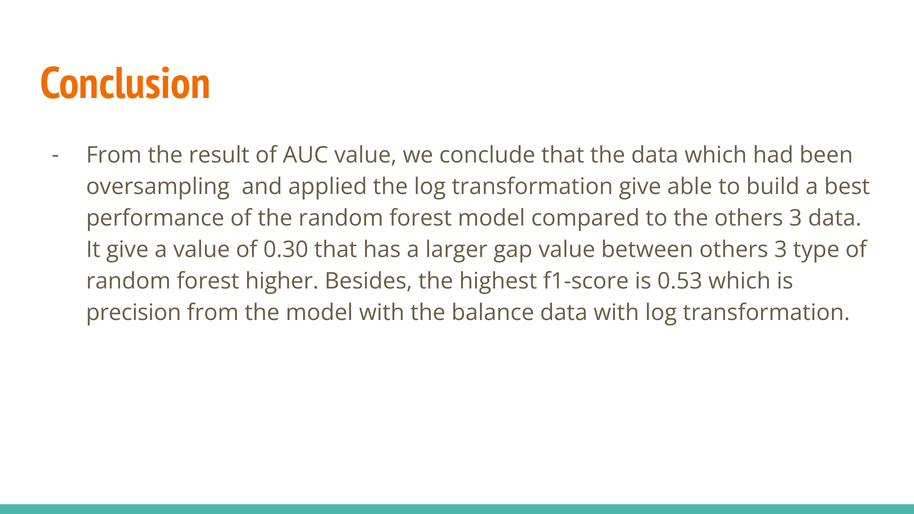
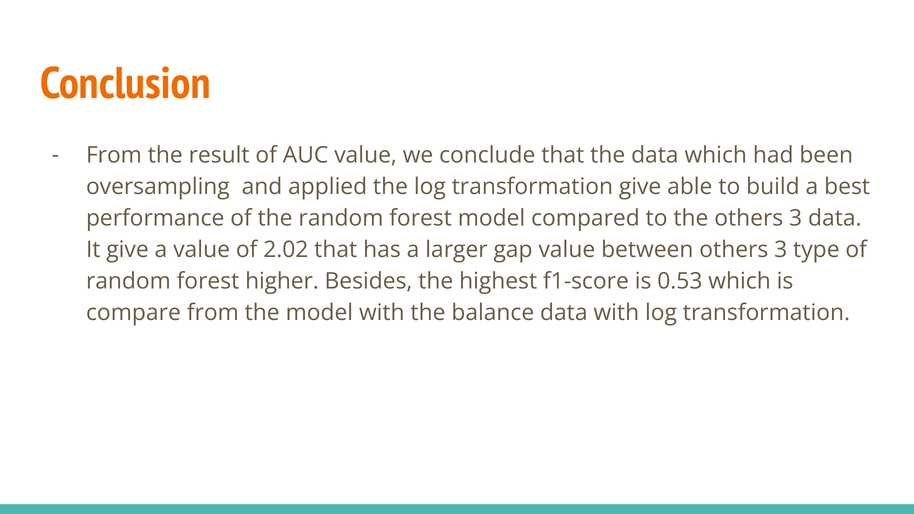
0.30: 0.30 -> 2.02
precision: precision -> compare
